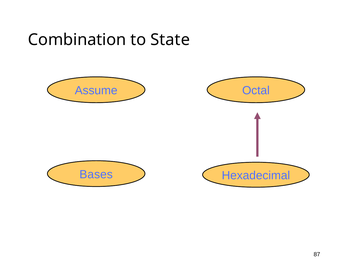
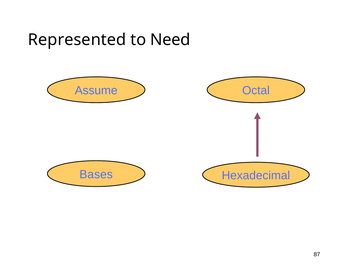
Combination: Combination -> Represented
State: State -> Need
